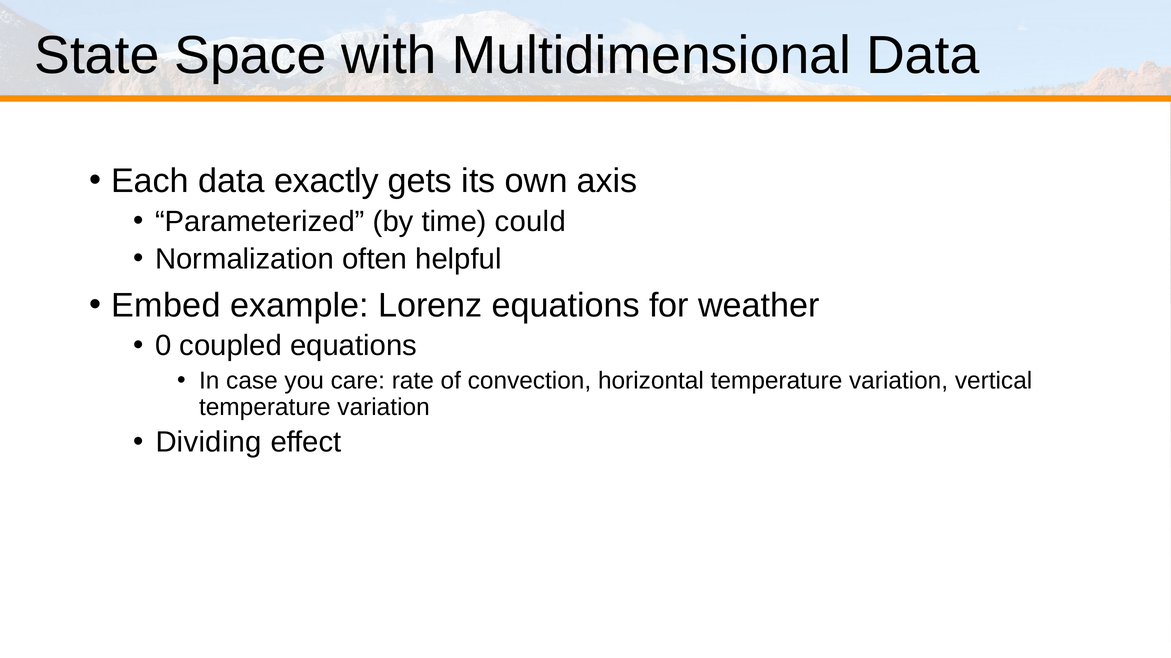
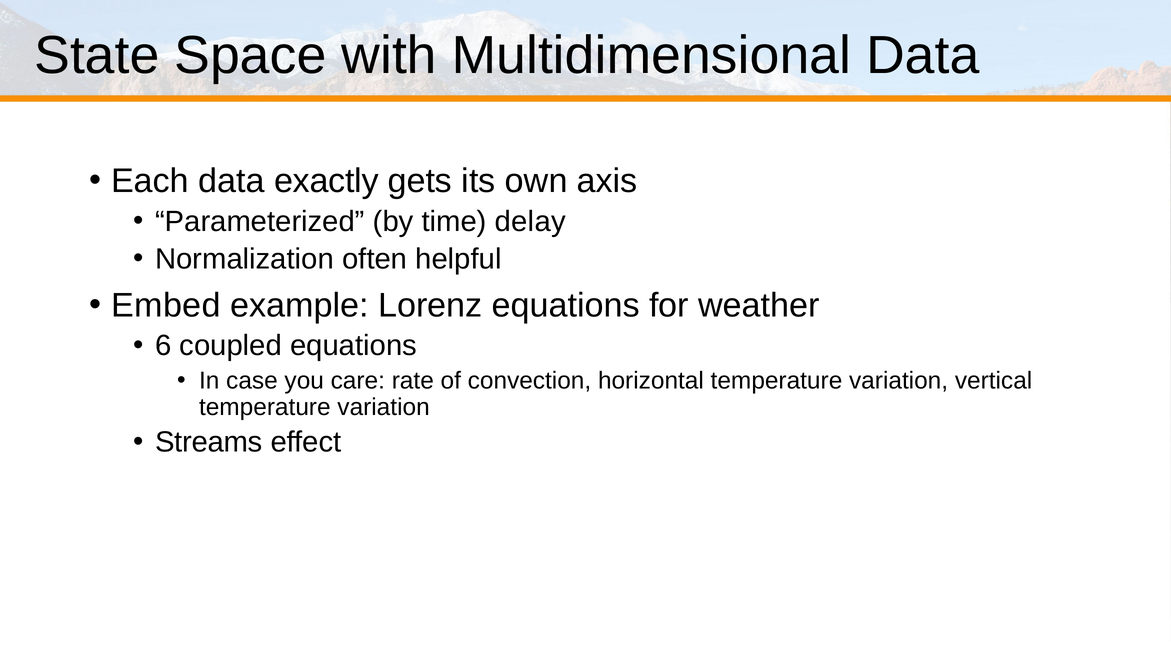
could: could -> delay
0: 0 -> 6
Dividing: Dividing -> Streams
